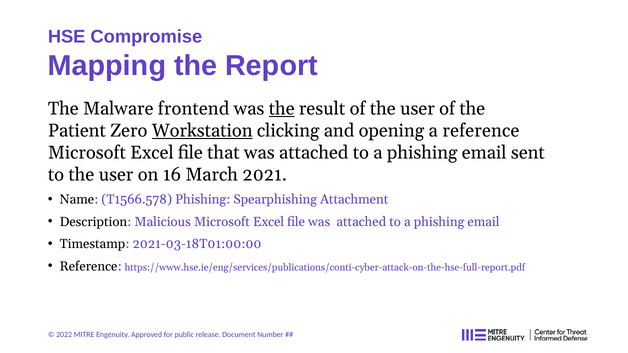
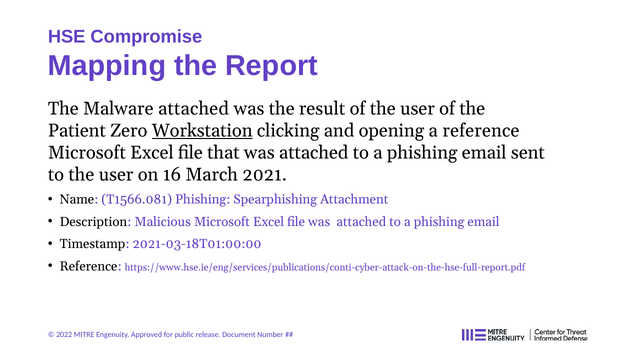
Malware frontend: frontend -> attached
the at (282, 109) underline: present -> none
T1566.578: T1566.578 -> T1566.081
